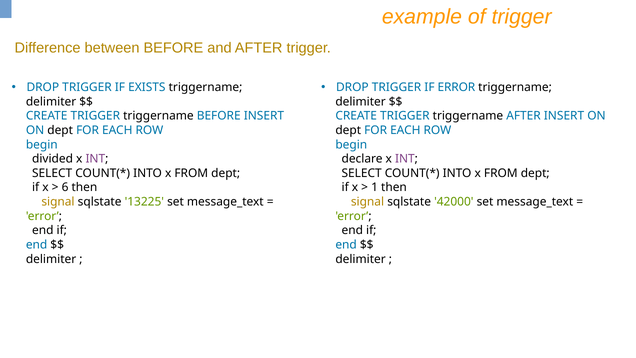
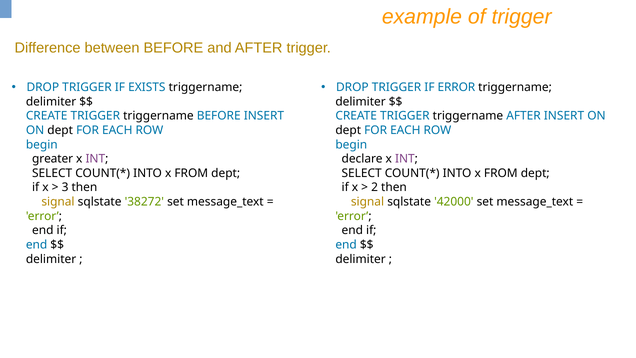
divided: divided -> greater
6: 6 -> 3
1: 1 -> 2
13225: 13225 -> 38272
